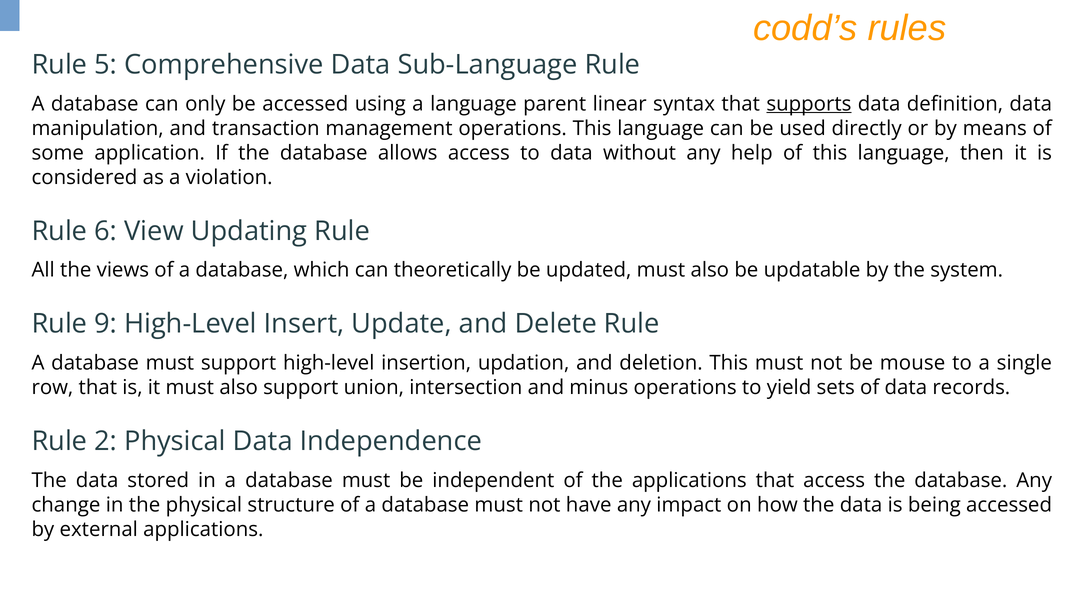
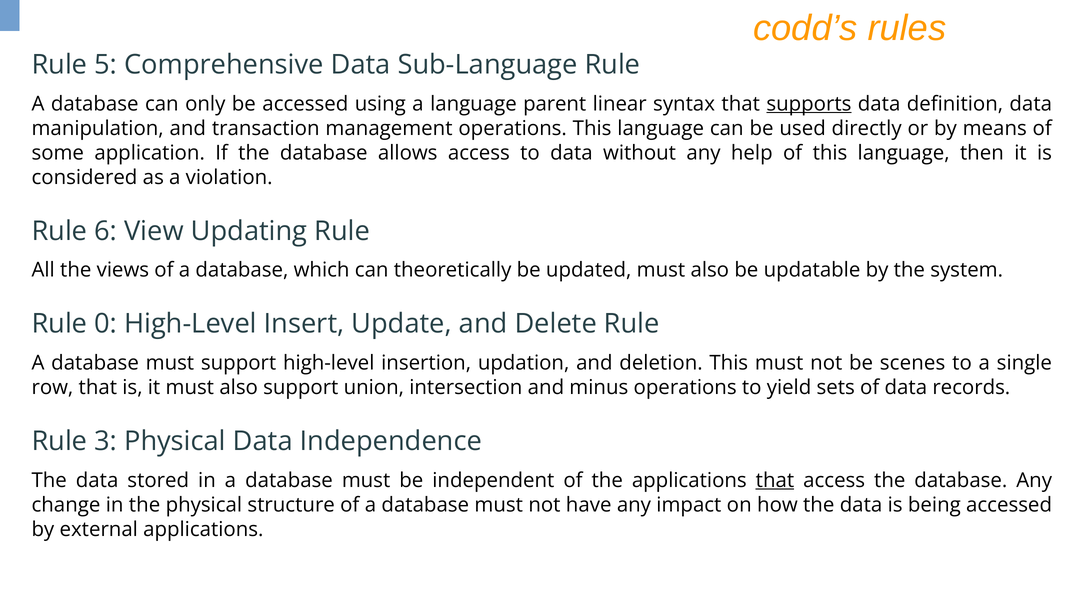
9: 9 -> 0
mouse: mouse -> scenes
2: 2 -> 3
that at (775, 480) underline: none -> present
